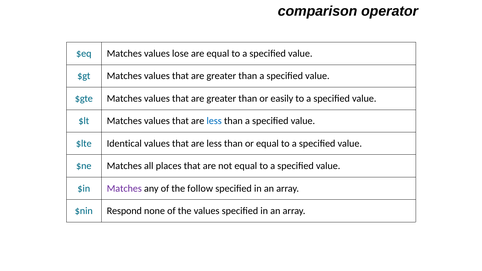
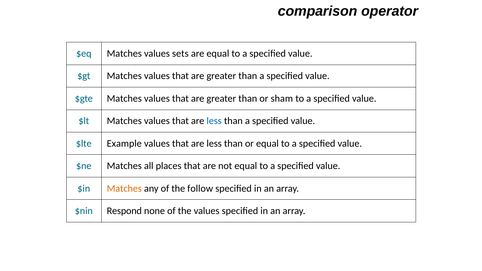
lose: lose -> sets
easily: easily -> sham
Identical: Identical -> Example
Matches at (124, 188) colour: purple -> orange
